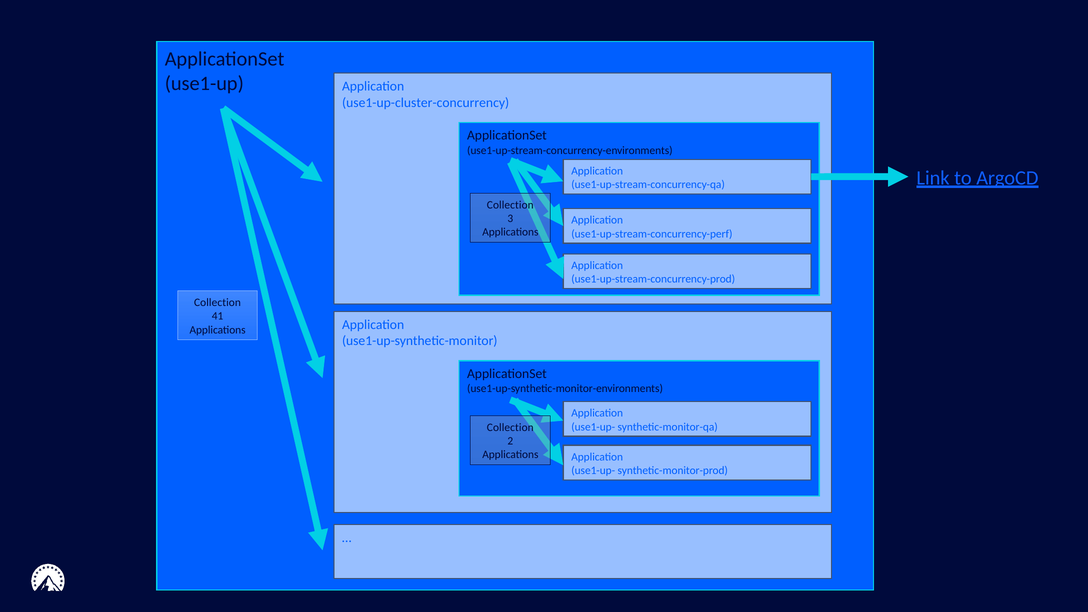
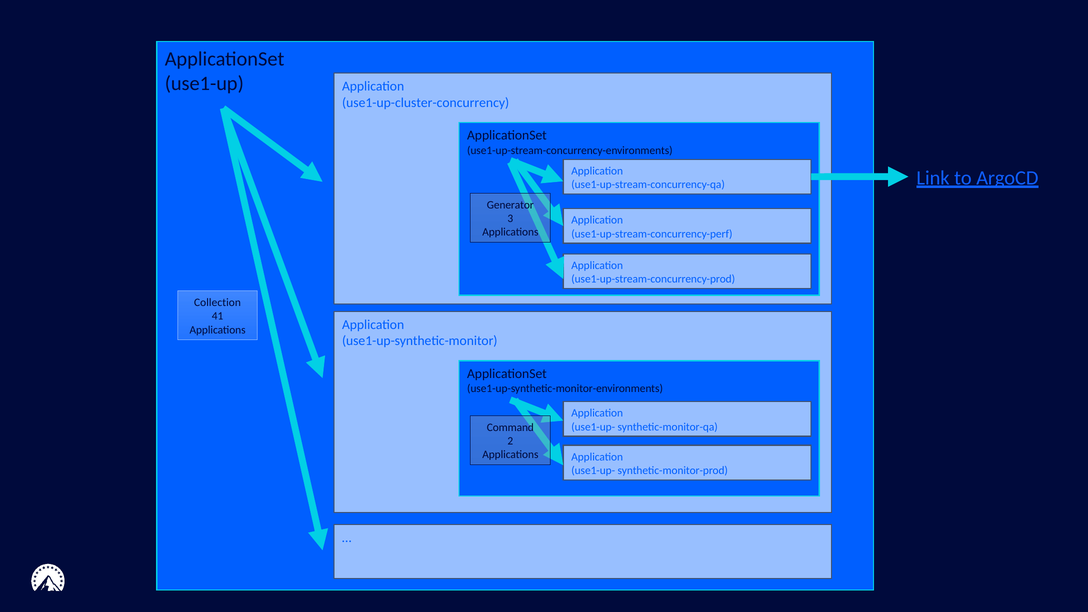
Collection at (510, 205): Collection -> Generator
Collection at (510, 427): Collection -> Command
